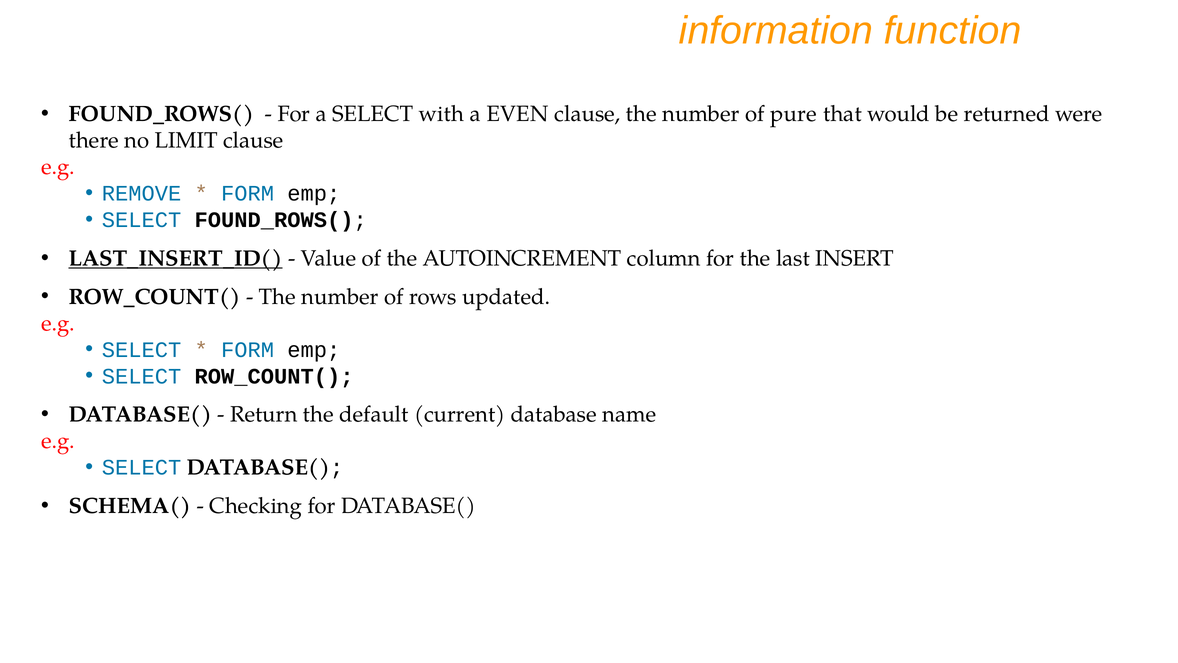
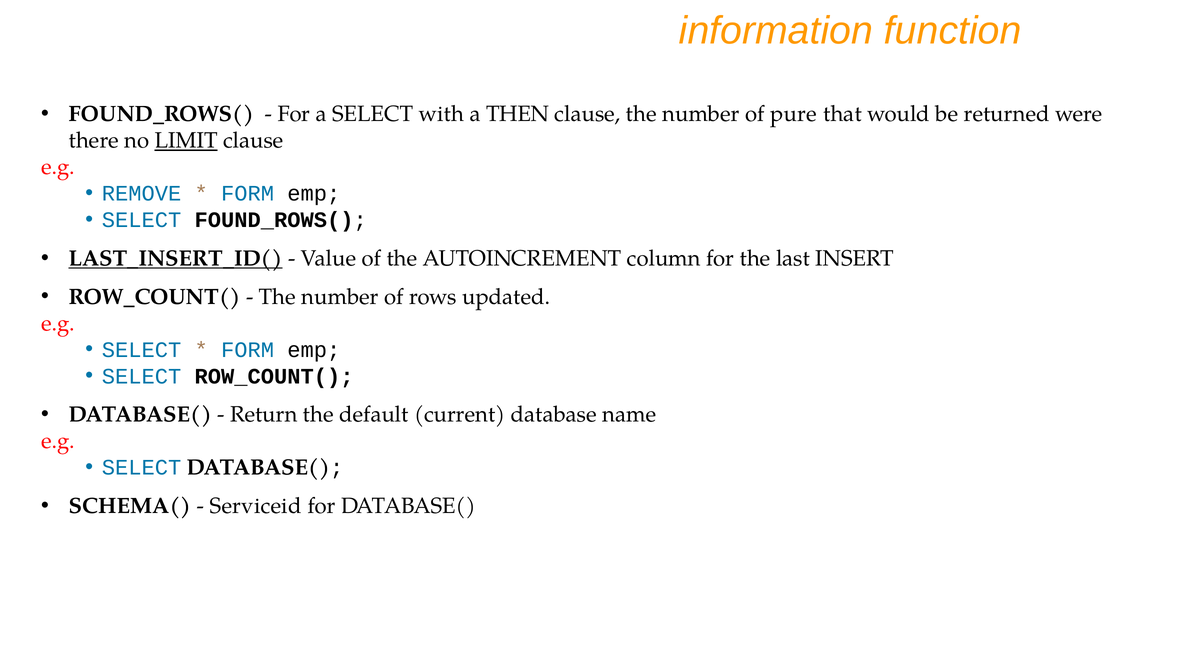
EVEN: EVEN -> THEN
LIMIT underline: none -> present
Checking: Checking -> Serviceid
